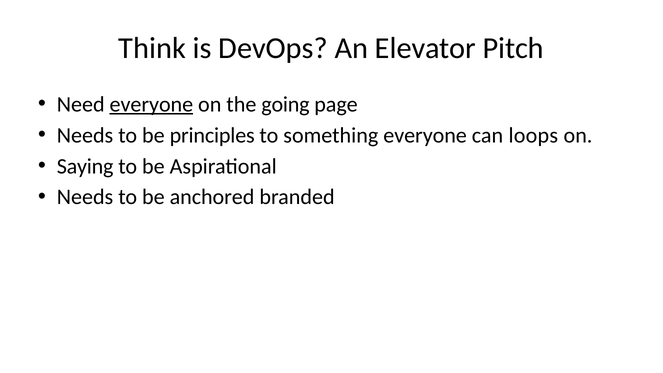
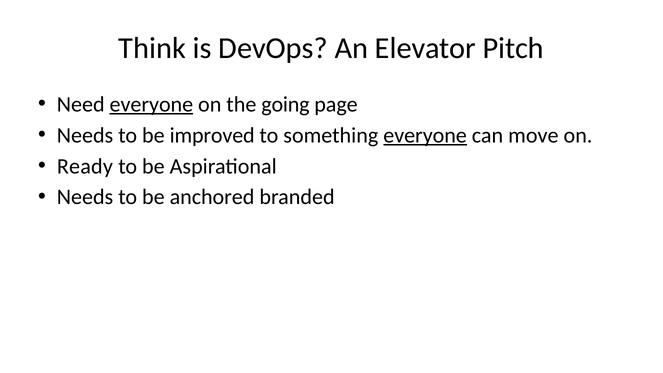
principles: principles -> improved
everyone at (425, 135) underline: none -> present
loops: loops -> move
Saying: Saying -> Ready
